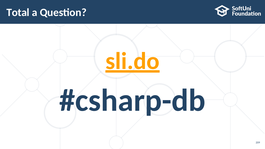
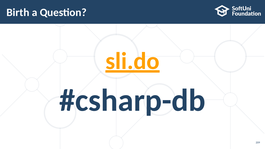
Total: Total -> Birth
